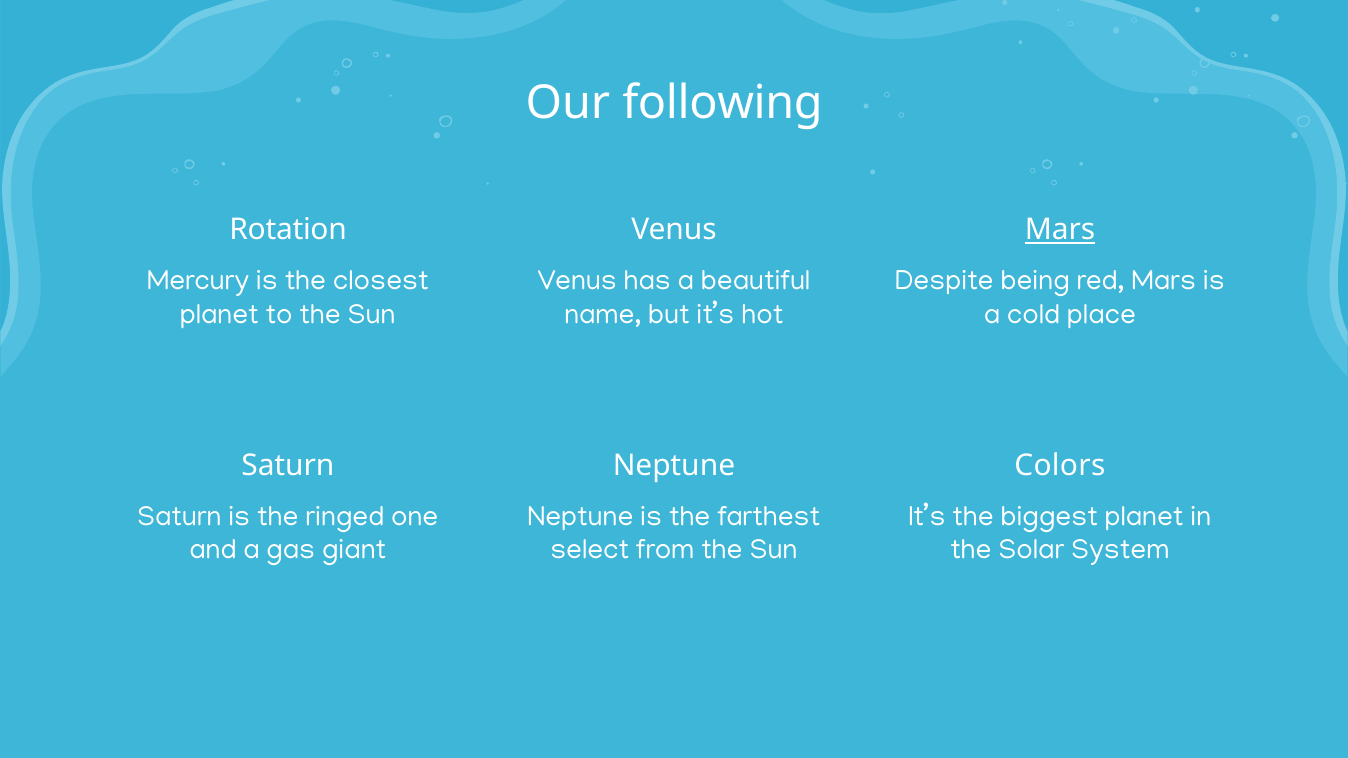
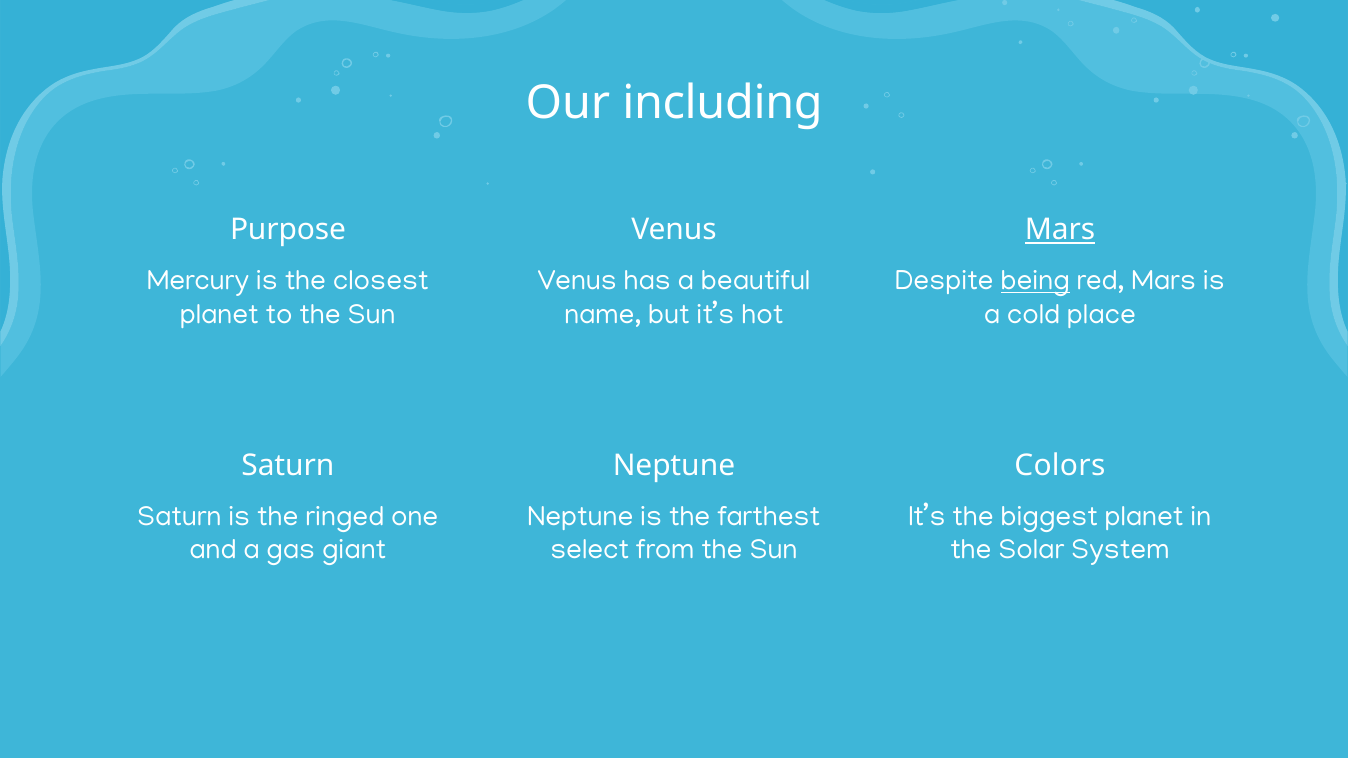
following: following -> including
Rotation: Rotation -> Purpose
being underline: none -> present
